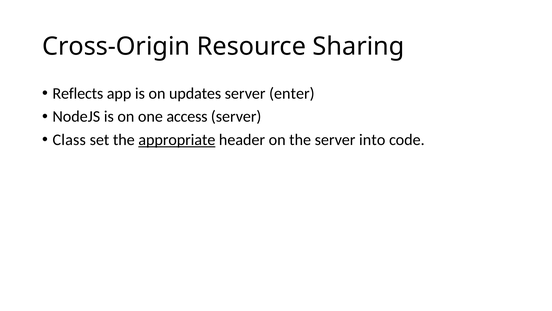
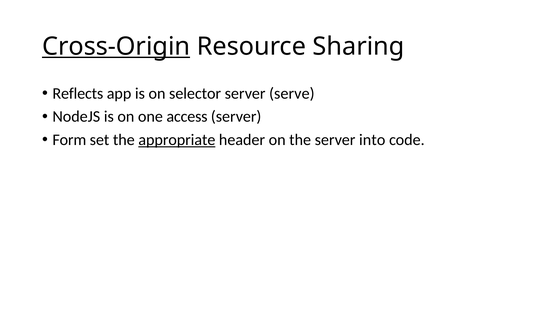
Cross-Origin underline: none -> present
updates: updates -> selector
enter: enter -> serve
Class: Class -> Form
